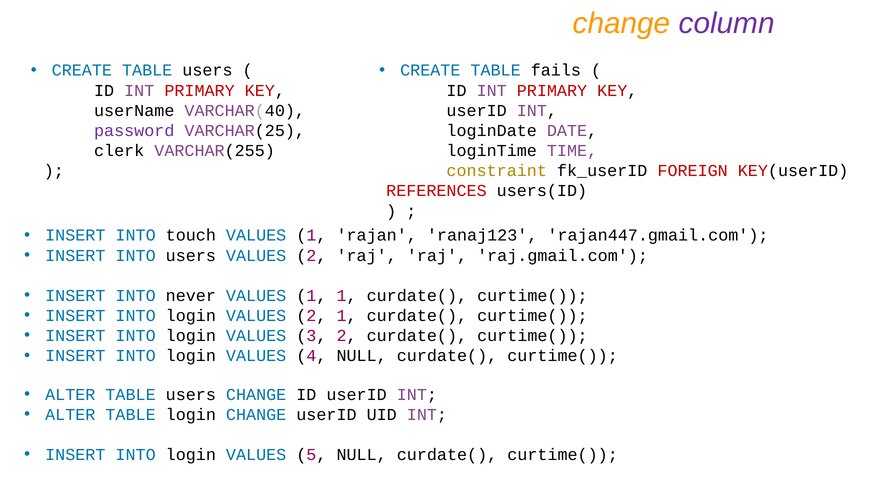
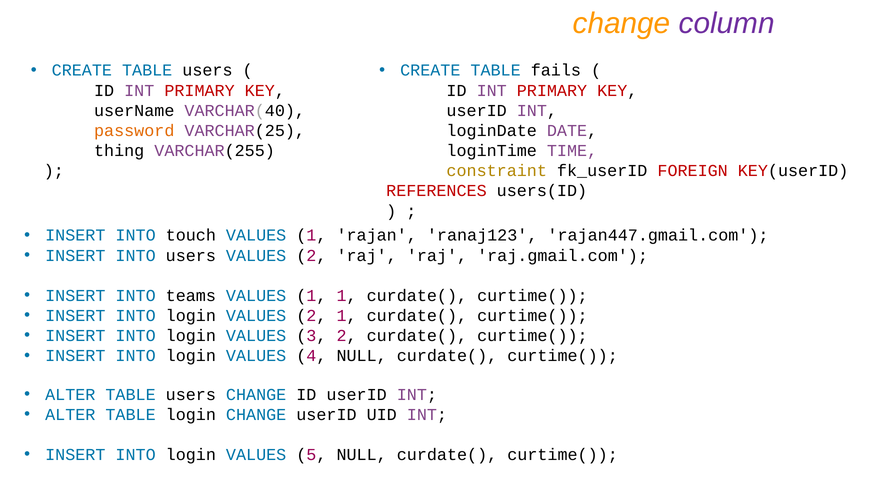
password colour: purple -> orange
clerk: clerk -> thing
never: never -> teams
